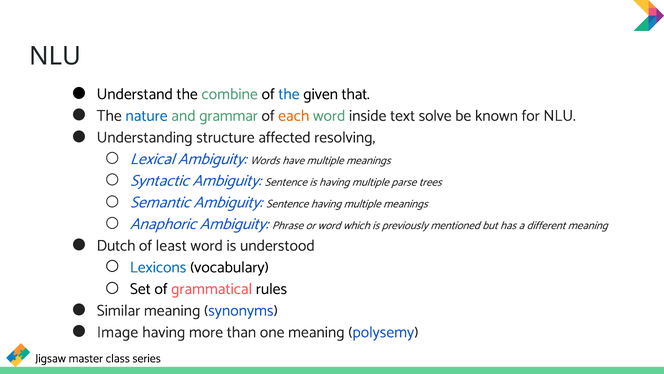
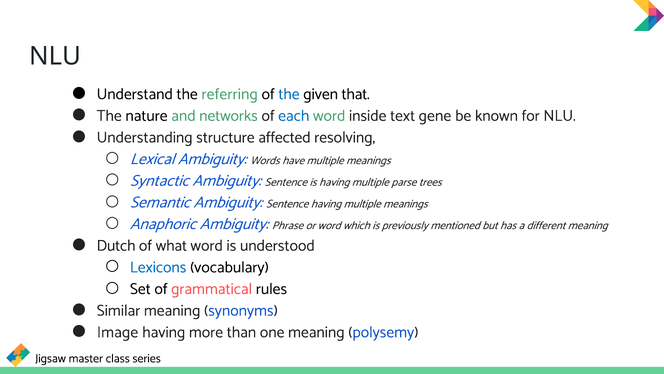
combine: combine -> referring
nature colour: blue -> black
grammar: grammar -> networks
each colour: orange -> blue
solve: solve -> gene
least: least -> what
